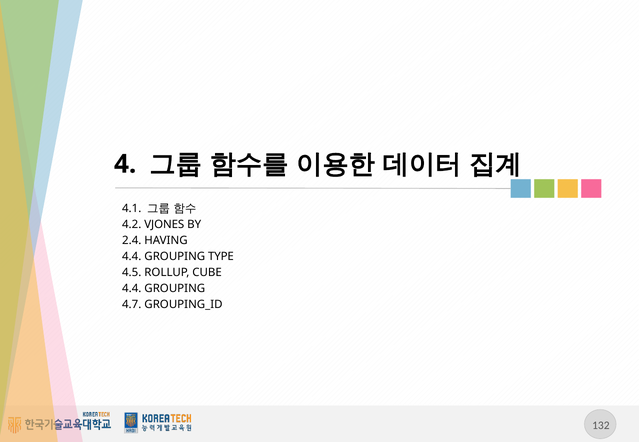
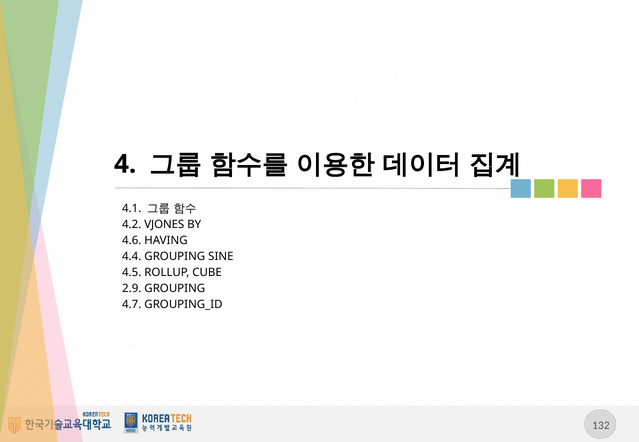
2.4: 2.4 -> 4.6
TYPE: TYPE -> SINE
4.4 at (132, 289): 4.4 -> 2.9
